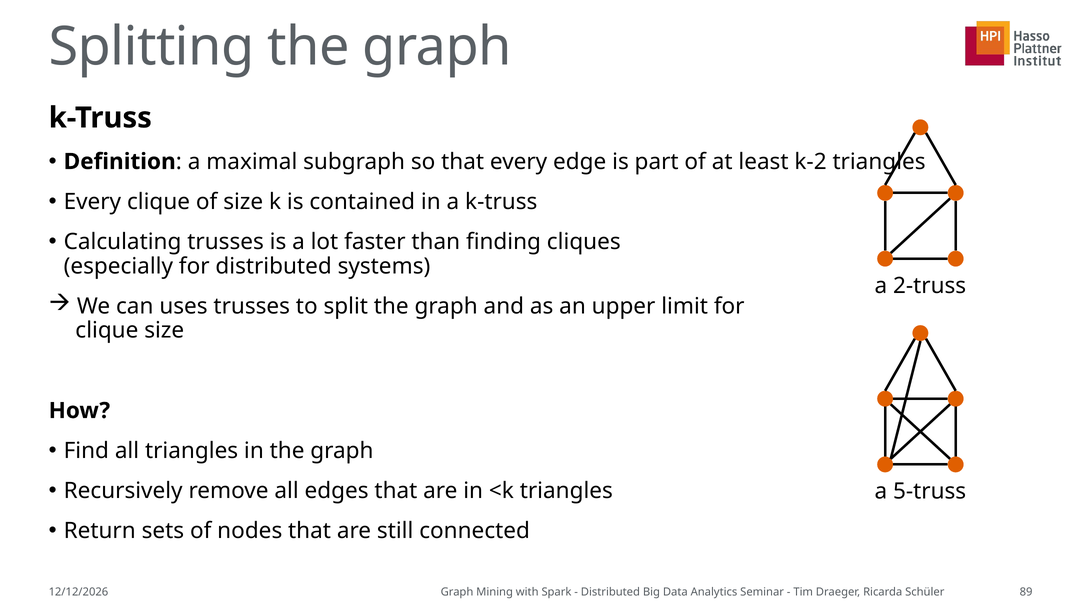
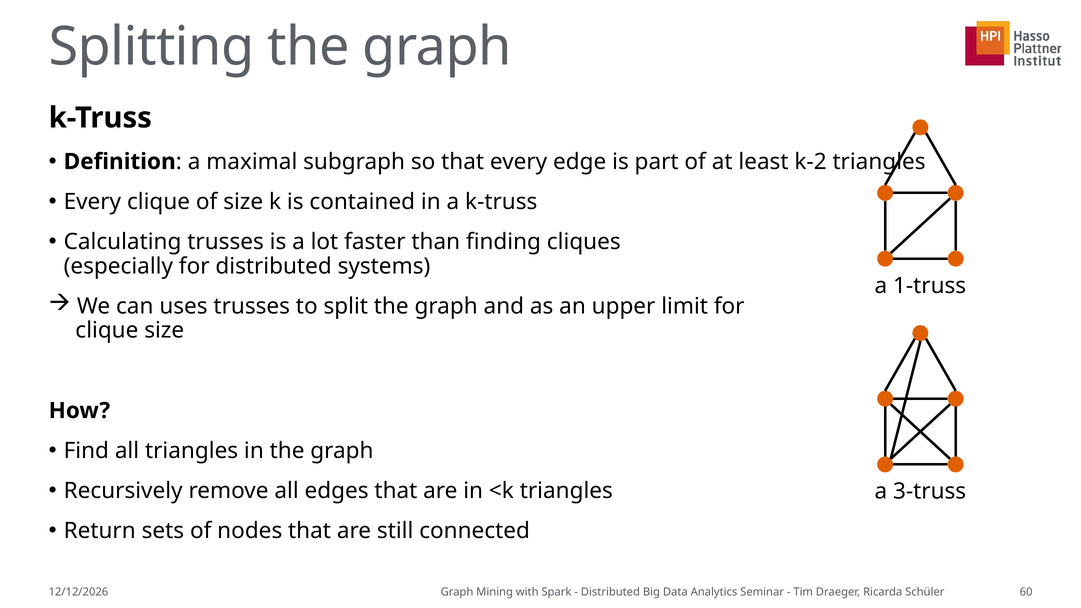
2-truss: 2-truss -> 1-truss
5-truss: 5-truss -> 3-truss
89: 89 -> 60
